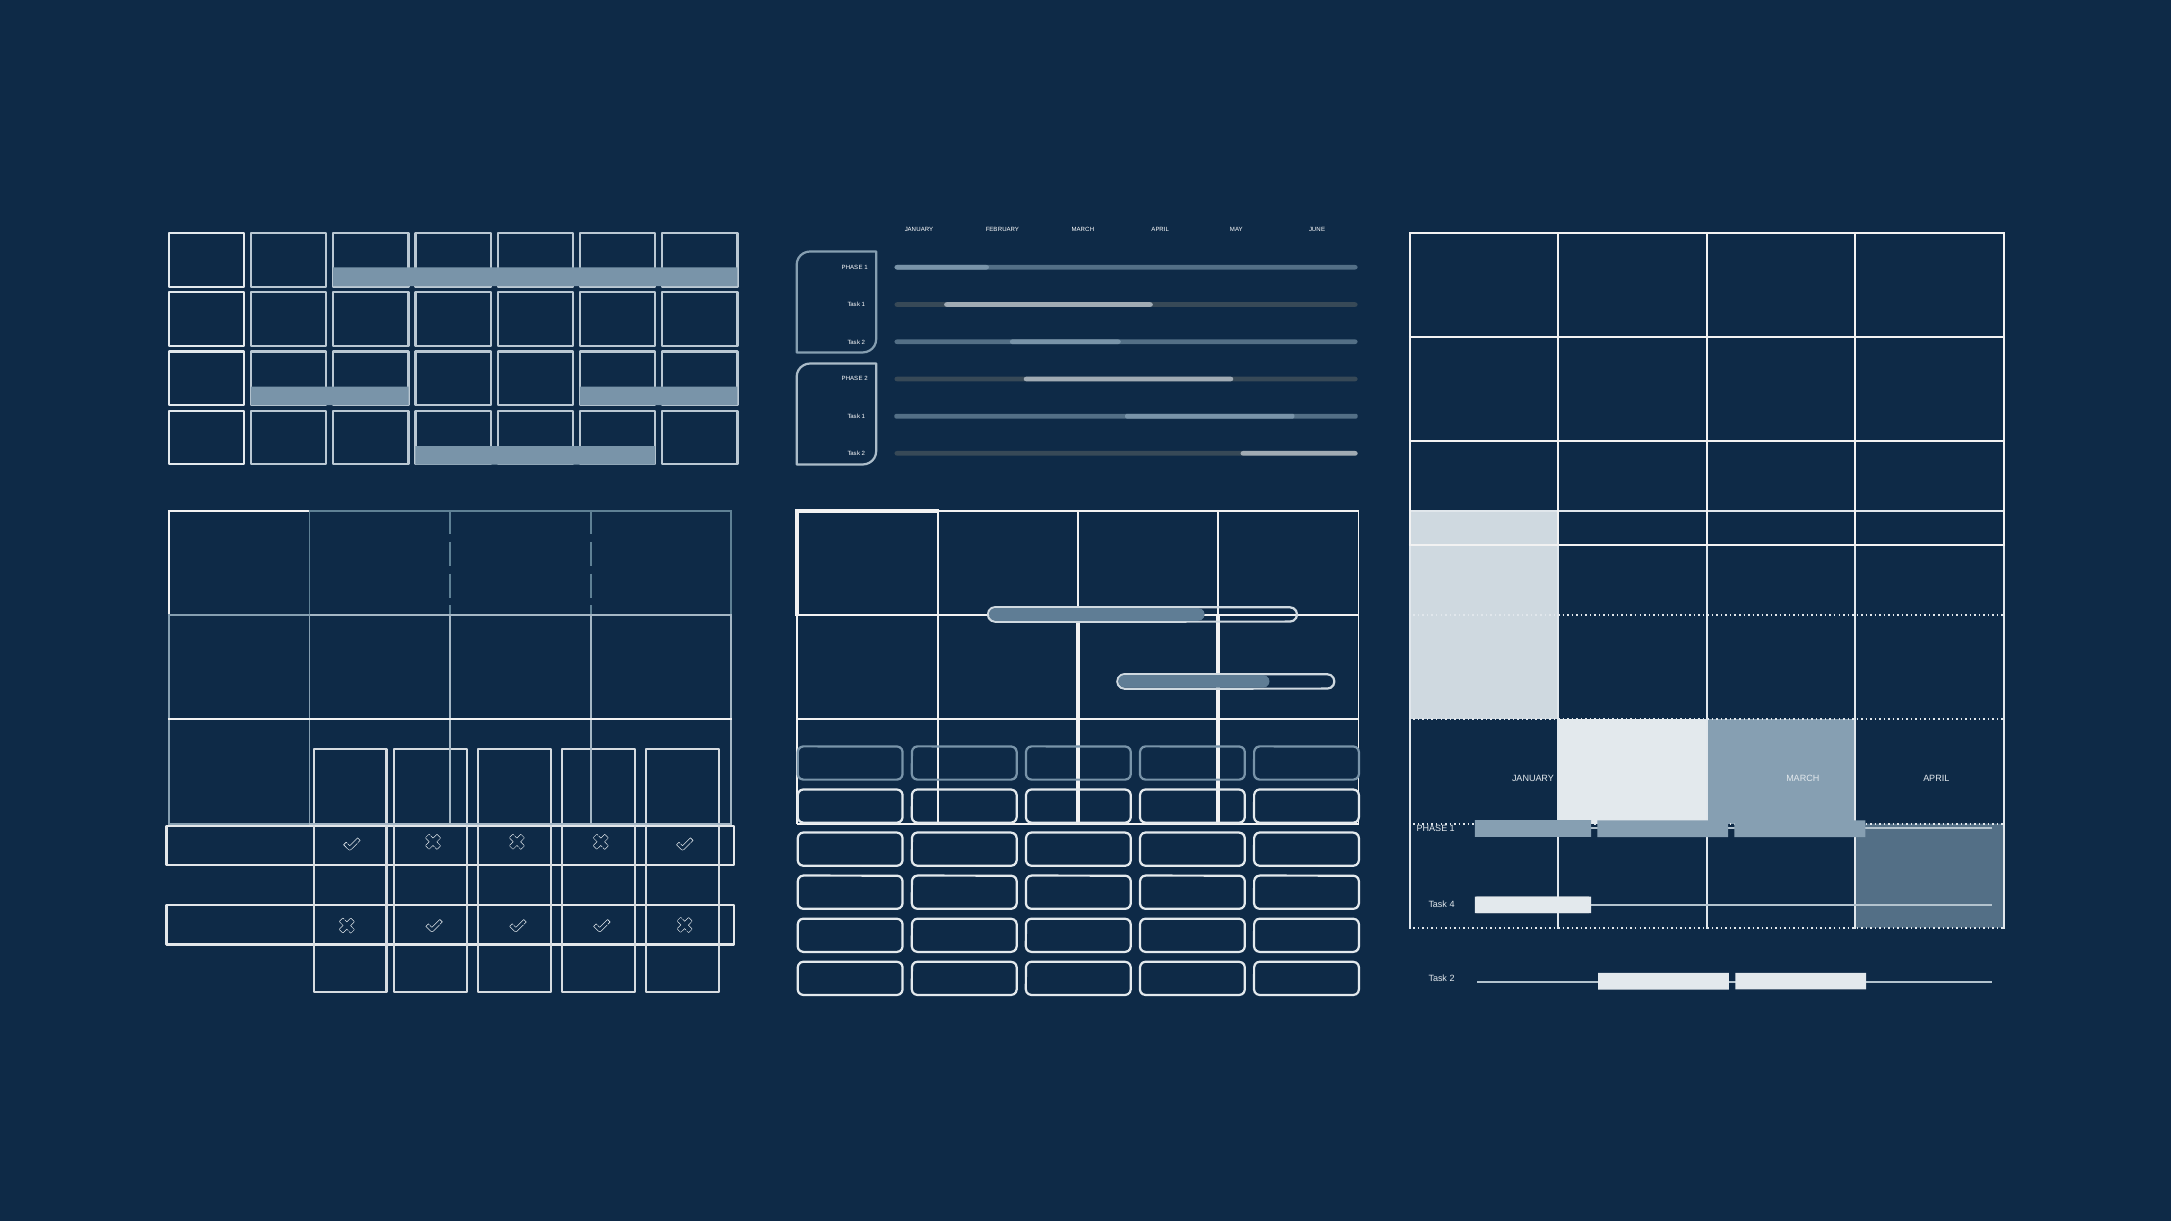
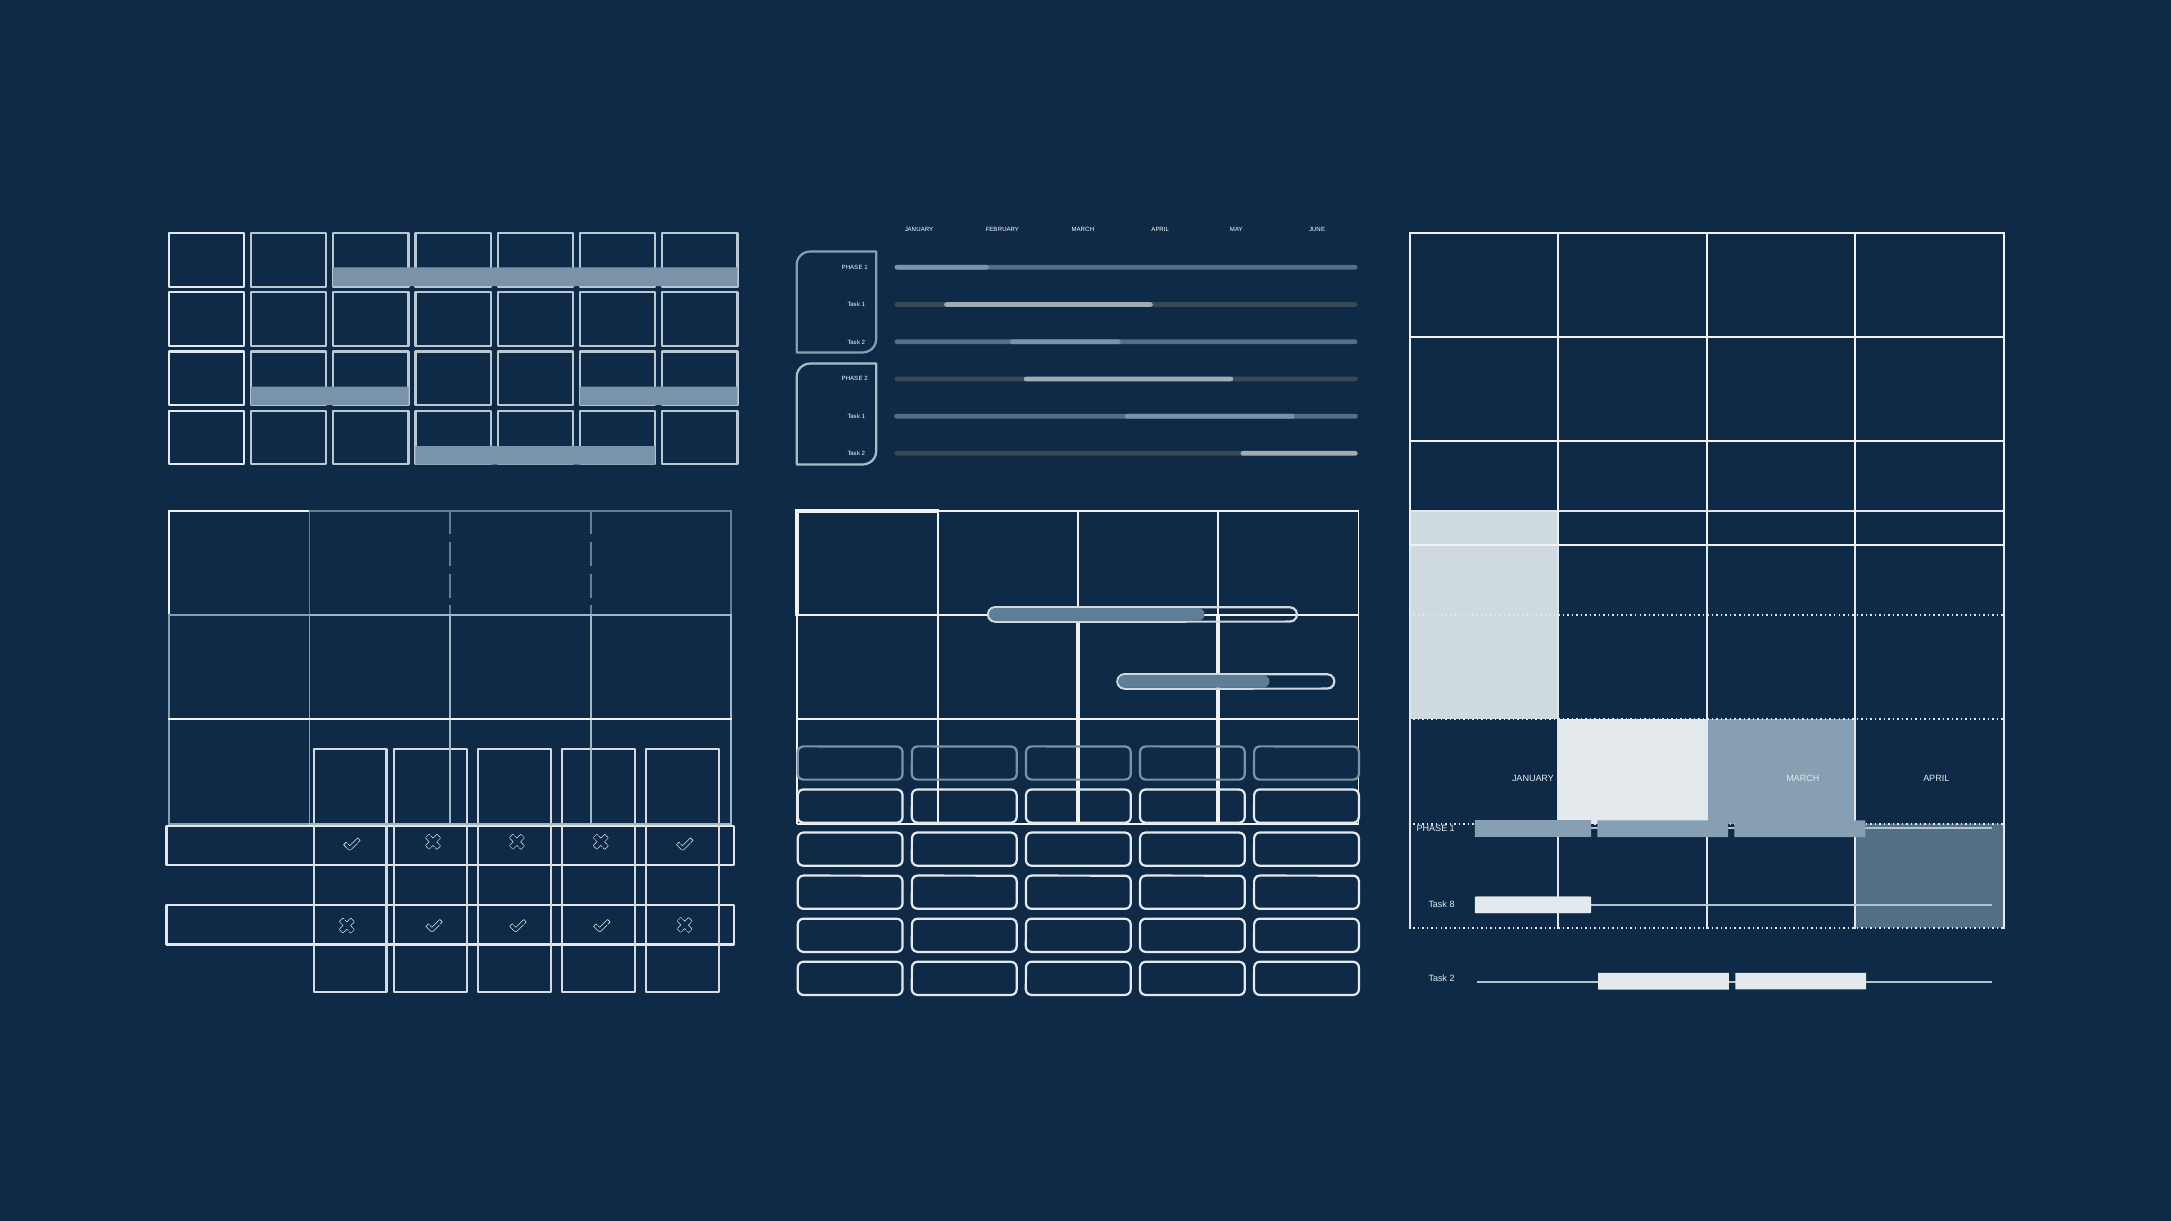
4: 4 -> 8
